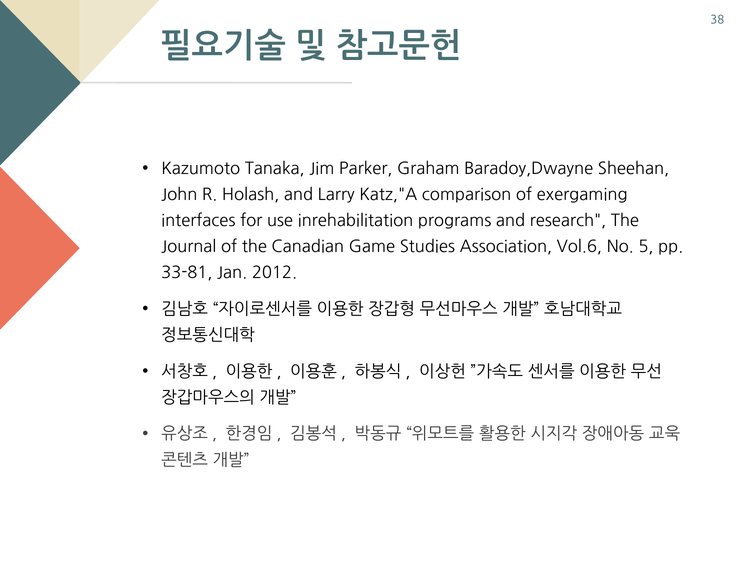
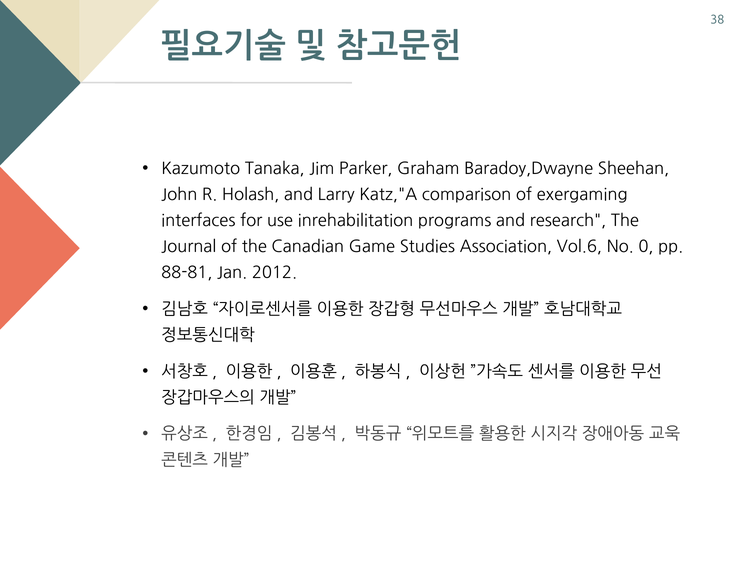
5: 5 -> 0
33-81: 33-81 -> 88-81
